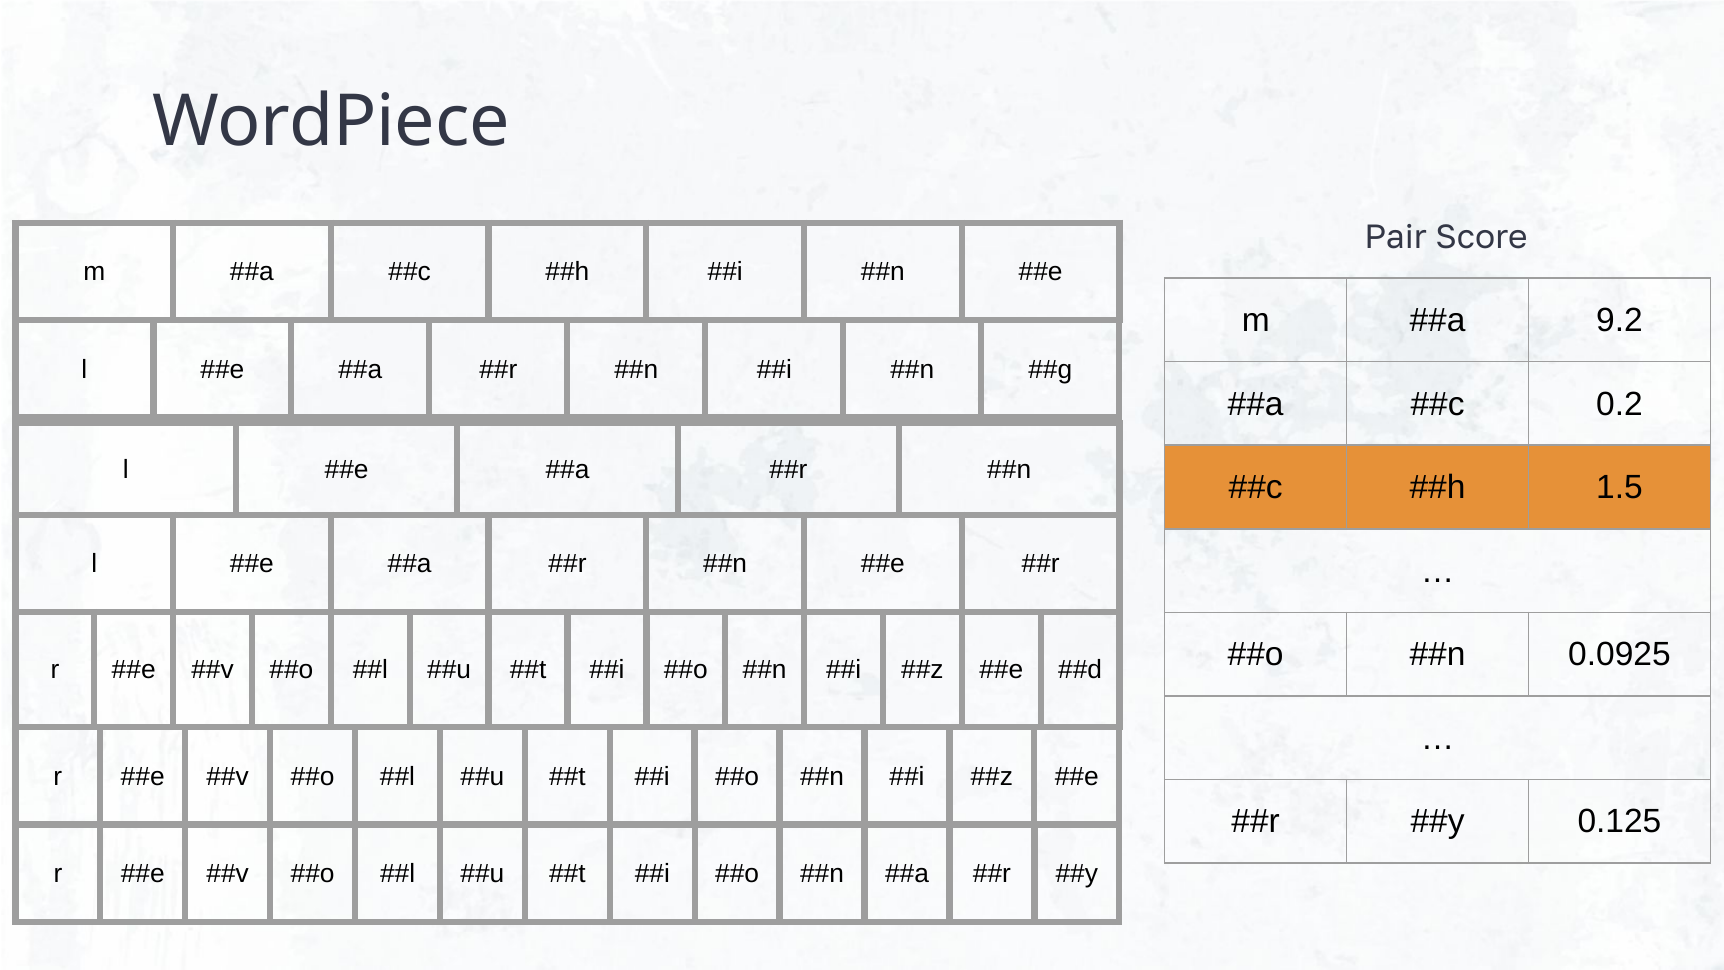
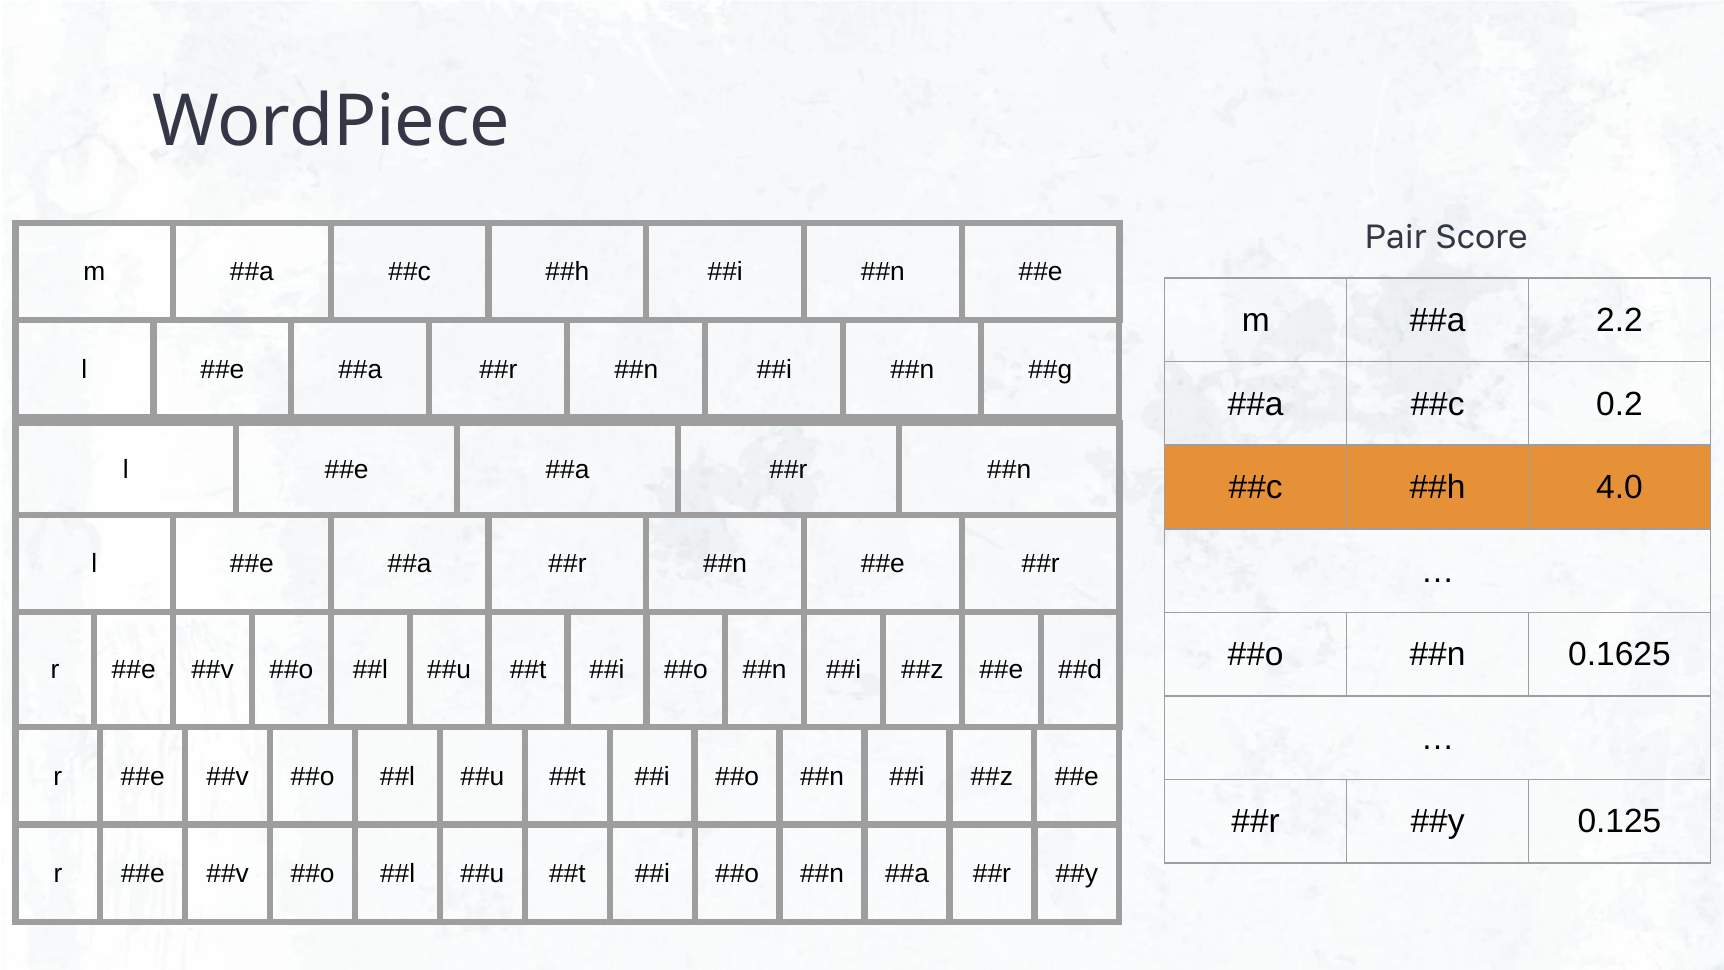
9.2: 9.2 -> 2.2
1.5: 1.5 -> 4.0
0.0925: 0.0925 -> 0.1625
